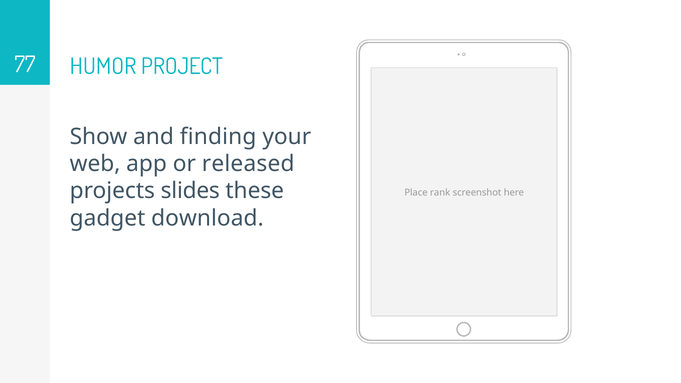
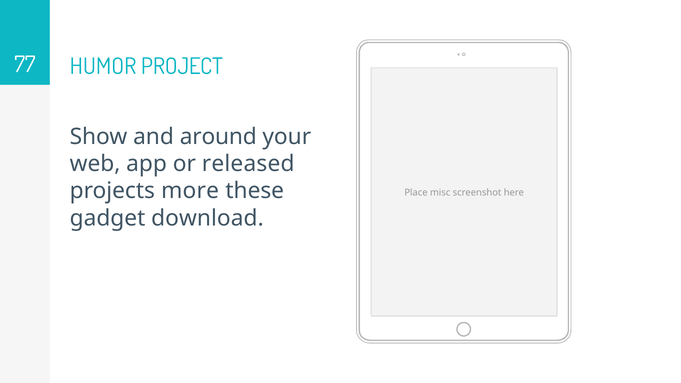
finding: finding -> around
slides: slides -> more
rank: rank -> misc
